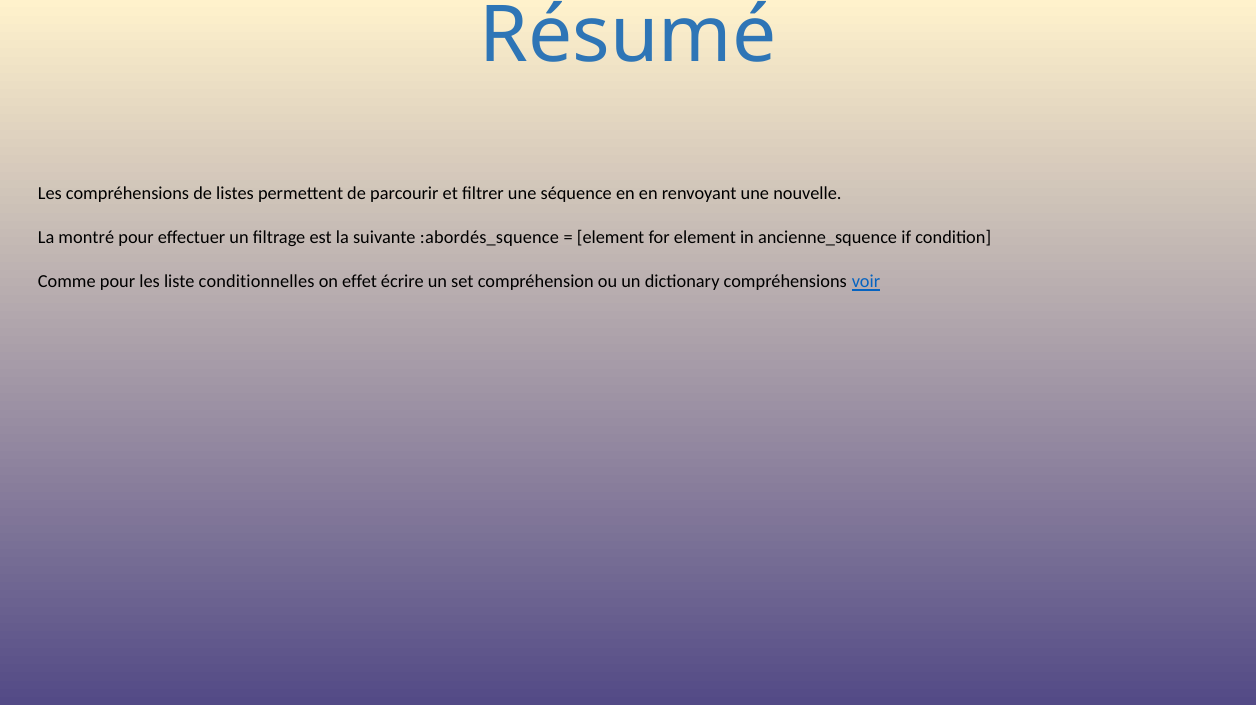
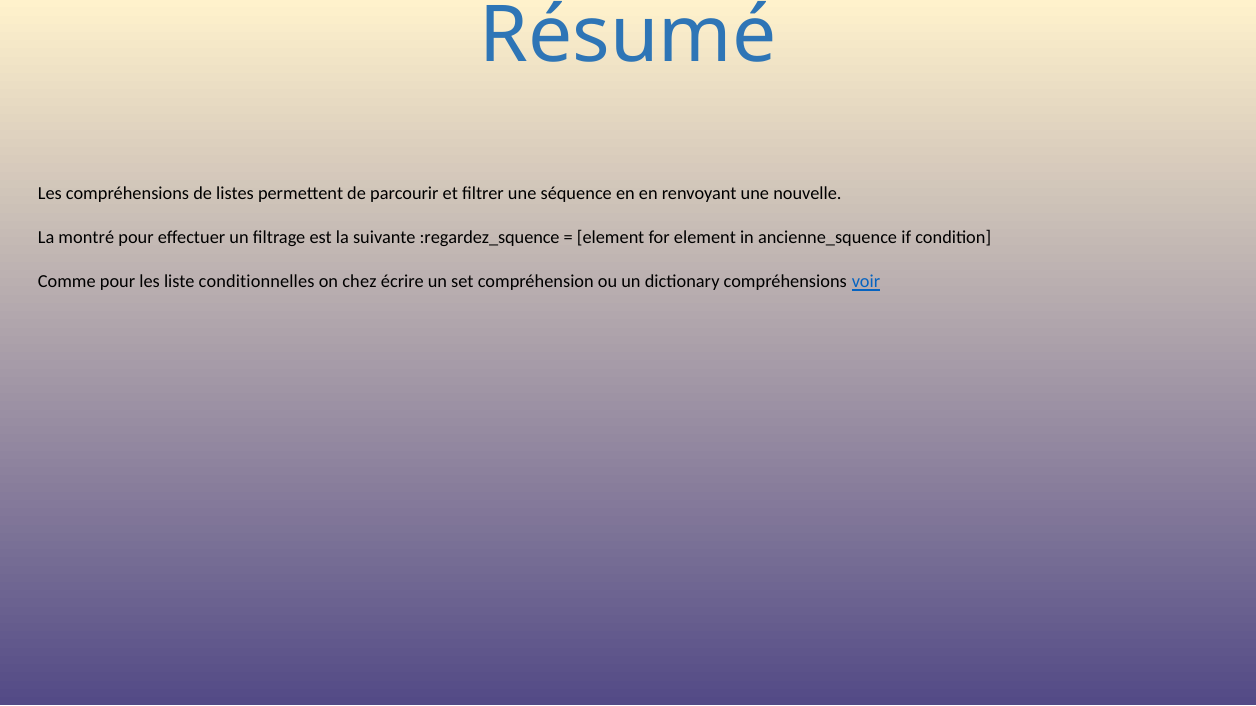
:abordés_squence: :abordés_squence -> :regardez_squence
effet: effet -> chez
